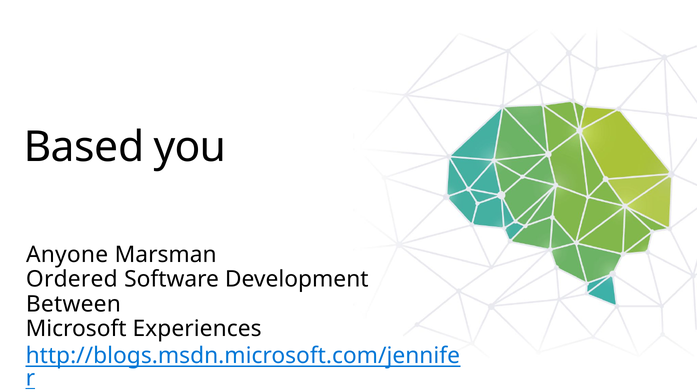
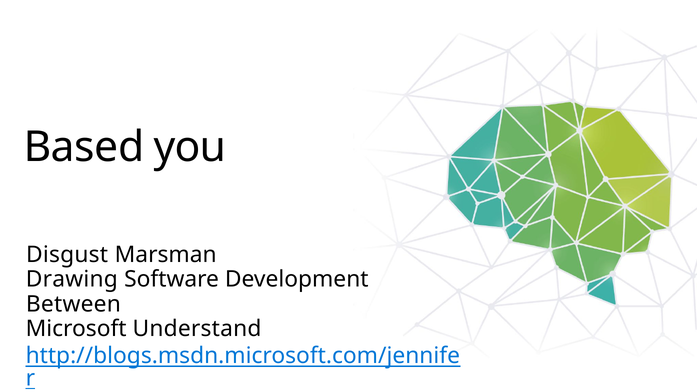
Anyone: Anyone -> Disgust
Ordered: Ordered -> Drawing
Experiences: Experiences -> Understand
